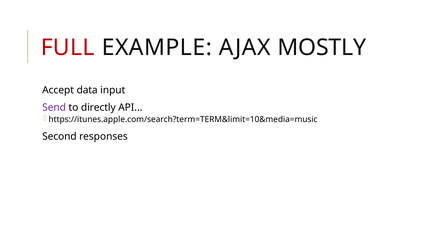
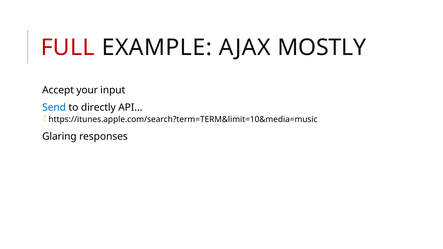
data: data -> your
Send colour: purple -> blue
Second: Second -> Glaring
